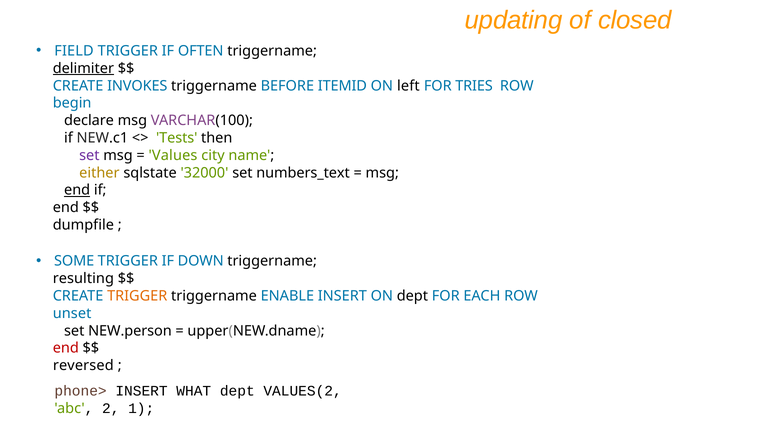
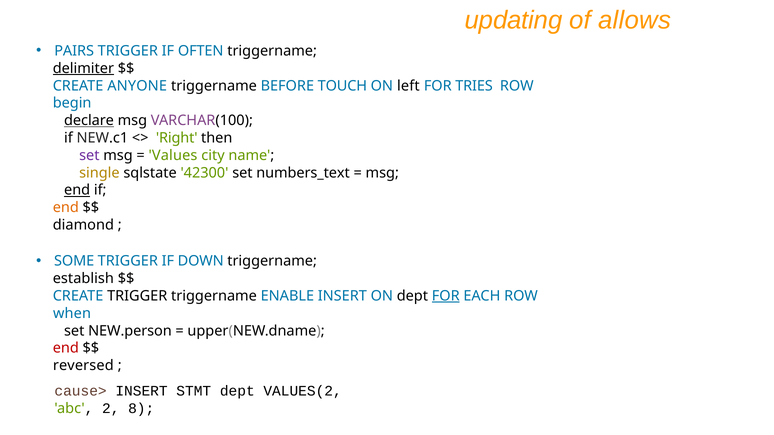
closed: closed -> allows
FIELD: FIELD -> PAIRS
INVOKES: INVOKES -> ANYONE
ITEMID: ITEMID -> TOUCH
declare underline: none -> present
Tests: Tests -> Right
either: either -> single
32000: 32000 -> 42300
end at (66, 208) colour: black -> orange
dumpfile: dumpfile -> diamond
resulting: resulting -> establish
TRIGGER at (137, 296) colour: orange -> black
FOR at (446, 296) underline: none -> present
unset: unset -> when
phone>: phone> -> cause>
WHAT: WHAT -> STMT
1: 1 -> 8
